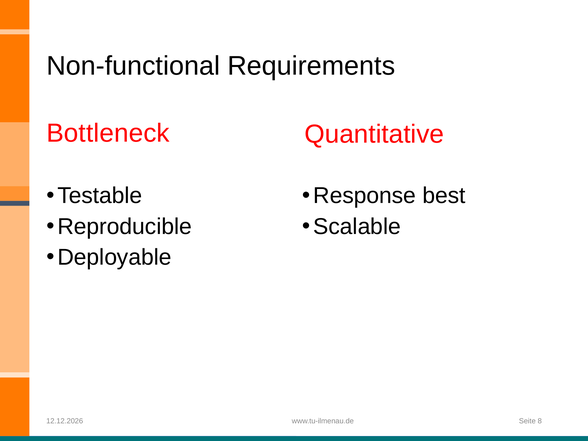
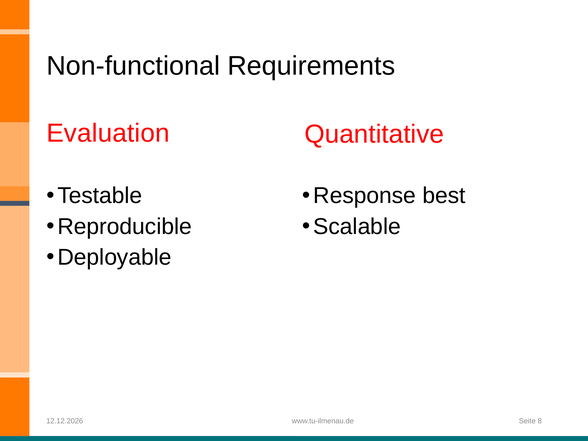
Bottleneck: Bottleneck -> Evaluation
